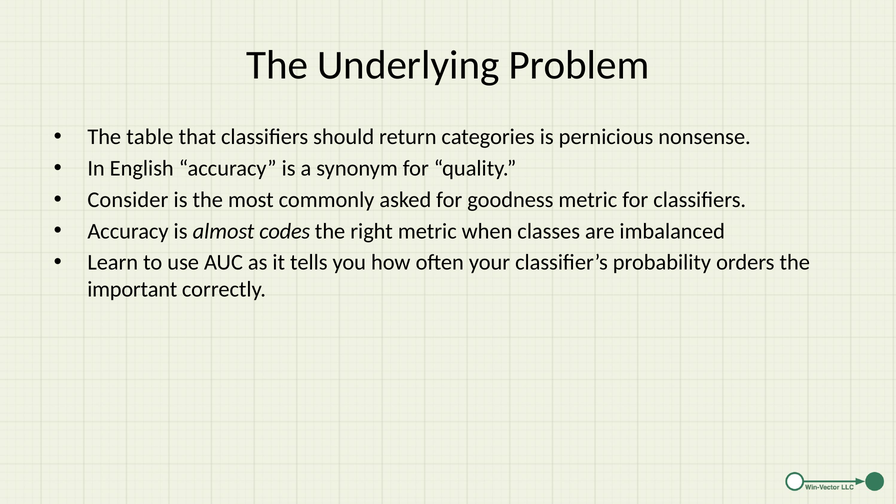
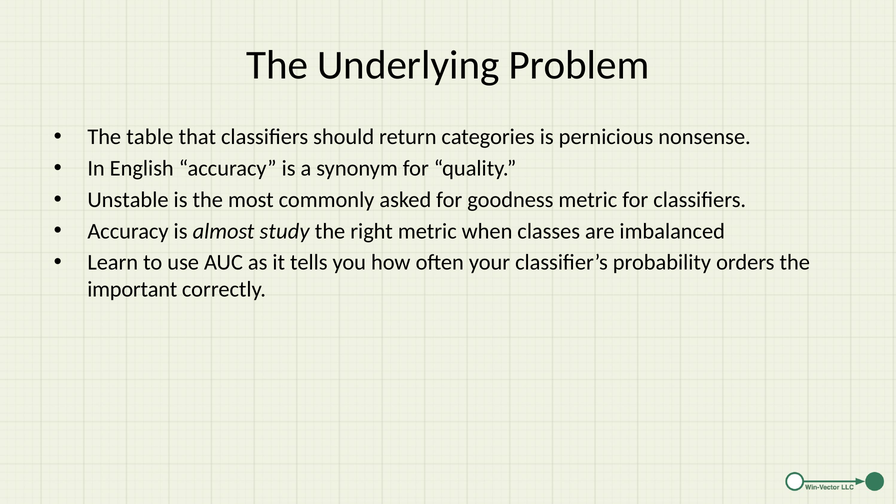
Consider: Consider -> Unstable
codes: codes -> study
